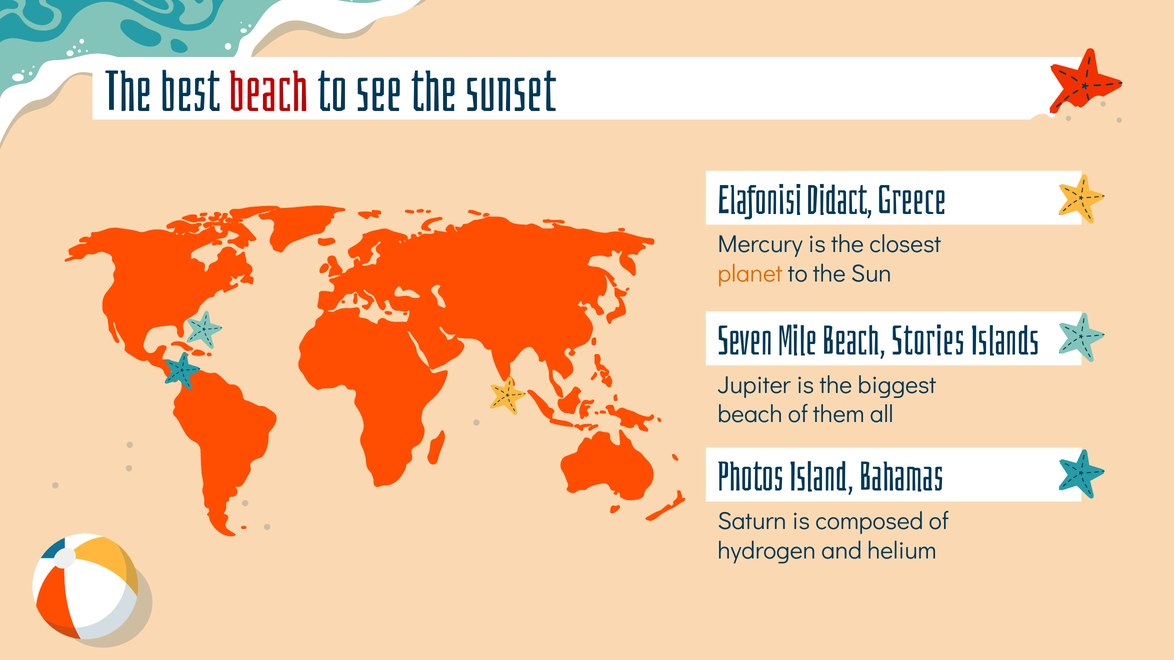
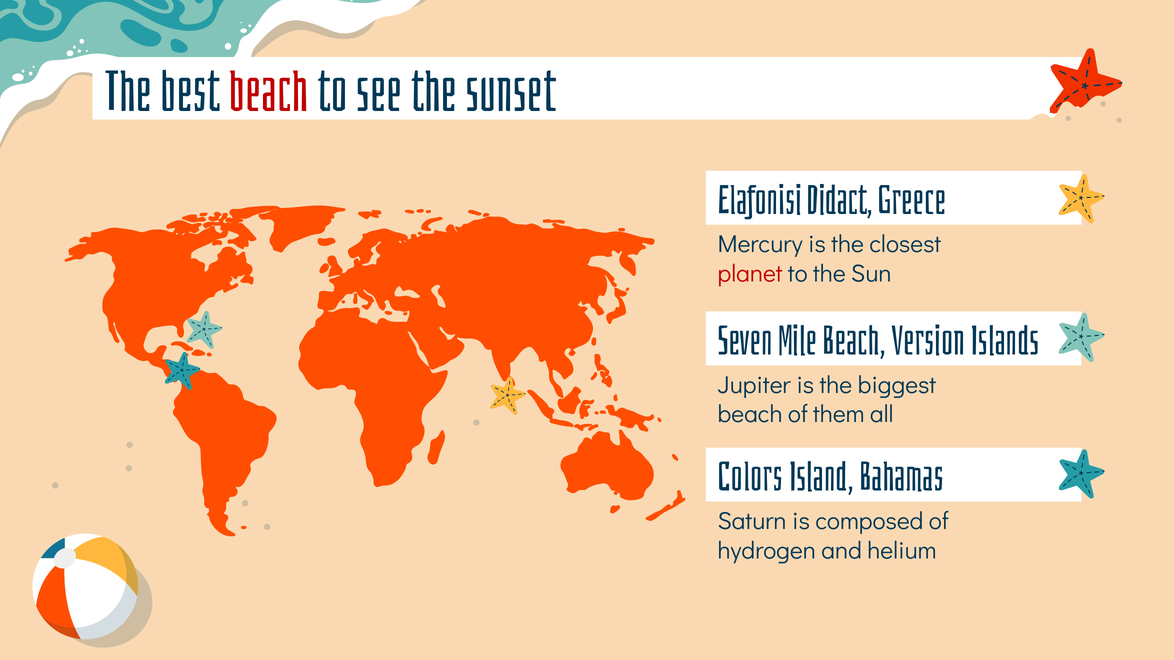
planet colour: orange -> red
Stories: Stories -> Version
Photos: Photos -> Colors
